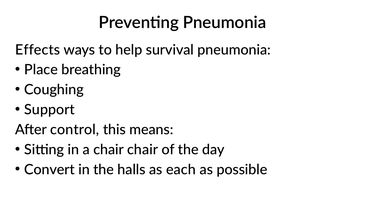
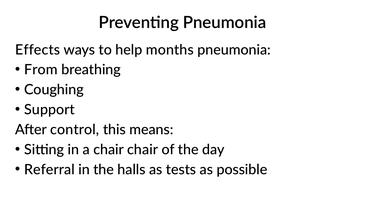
survival: survival -> months
Place: Place -> From
Convert: Convert -> Referral
each: each -> tests
